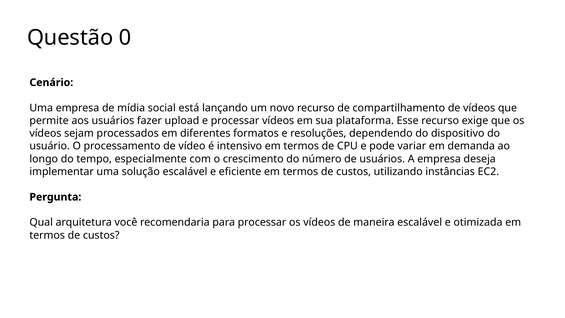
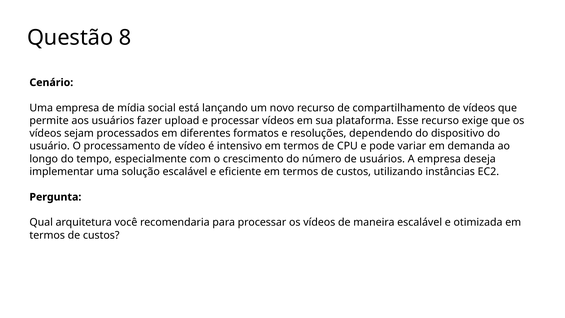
0: 0 -> 8
